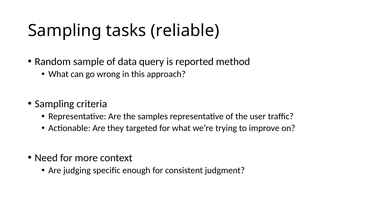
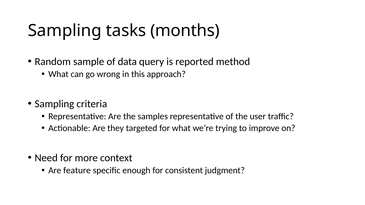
reliable: reliable -> months
judging: judging -> feature
